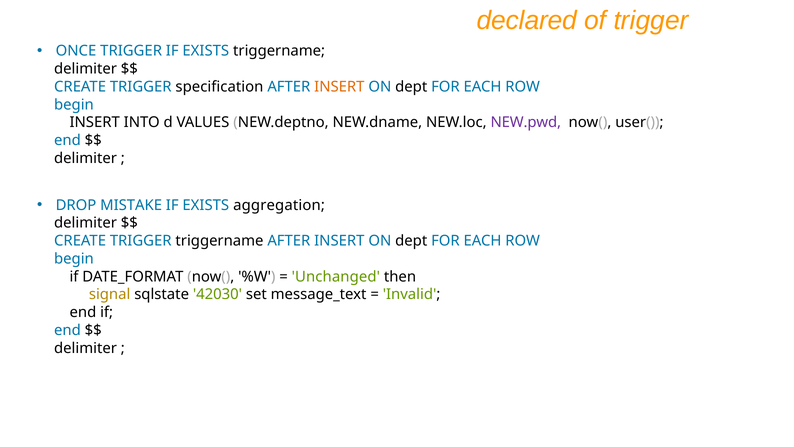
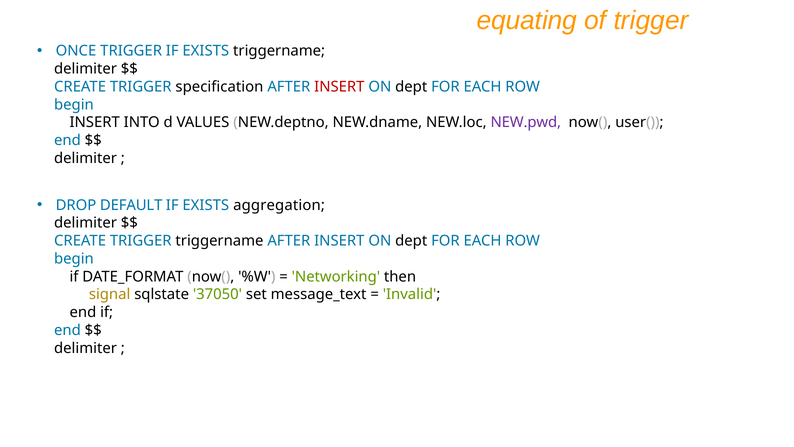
declared: declared -> equating
INSERT at (339, 87) colour: orange -> red
MISTAKE: MISTAKE -> DEFAULT
Unchanged: Unchanged -> Networking
42030: 42030 -> 37050
